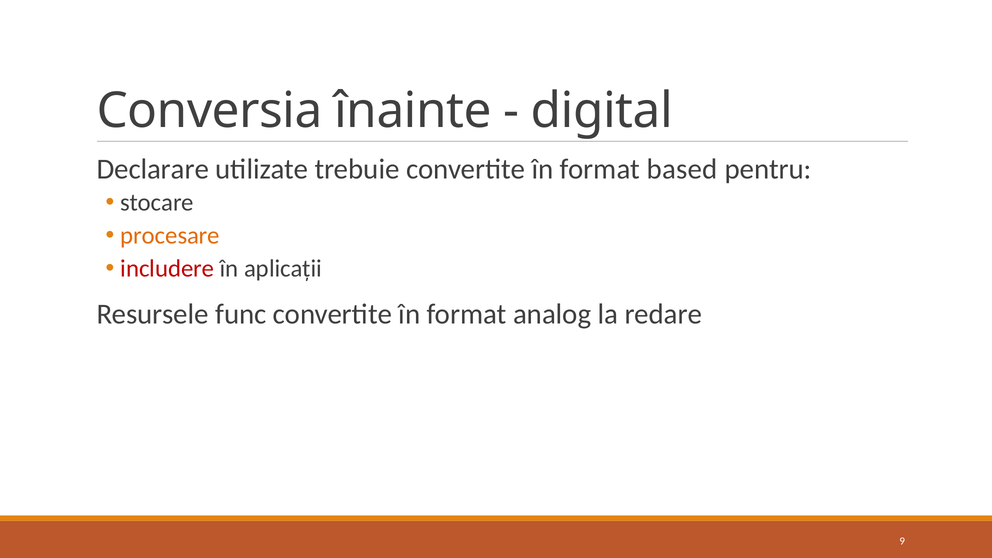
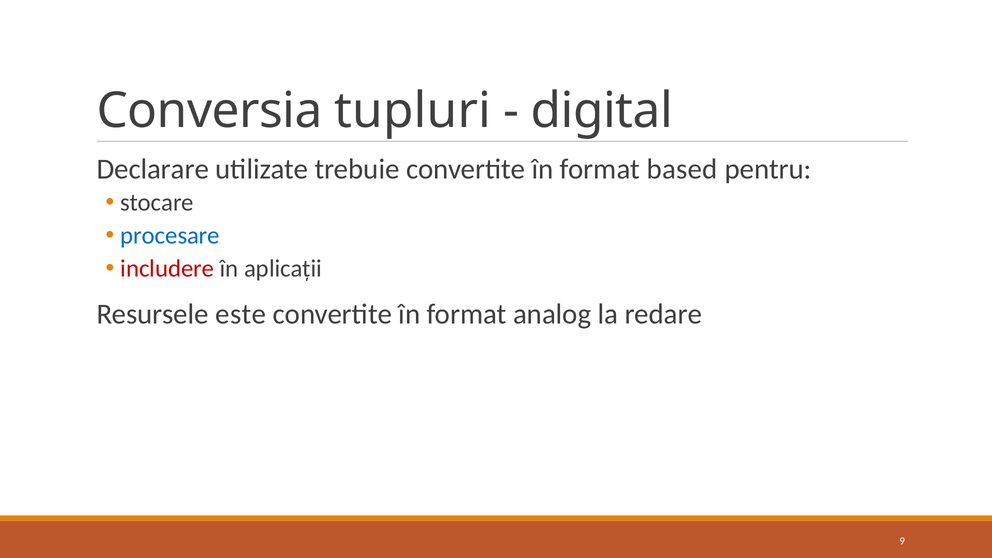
înainte: înainte -> tupluri
procesare colour: orange -> blue
func: func -> este
